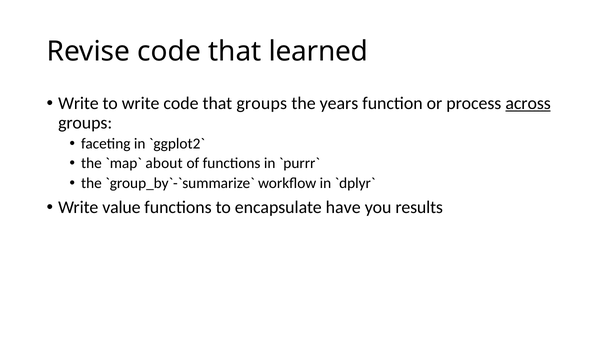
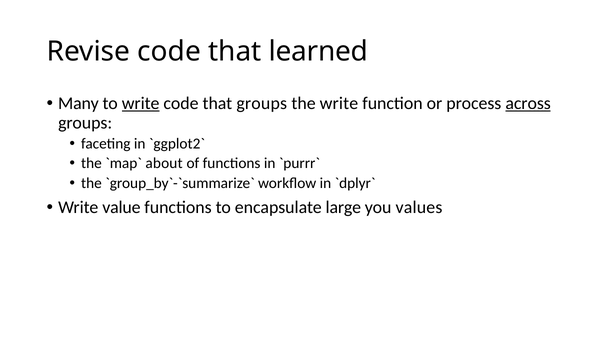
Write at (78, 103): Write -> Many
write at (141, 103) underline: none -> present
the years: years -> write
have: have -> large
results: results -> values
